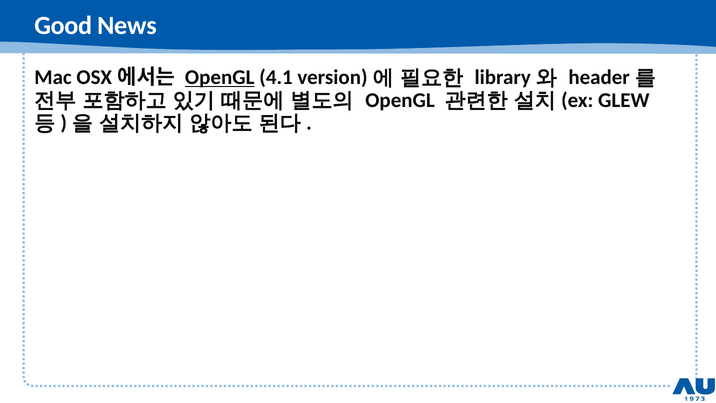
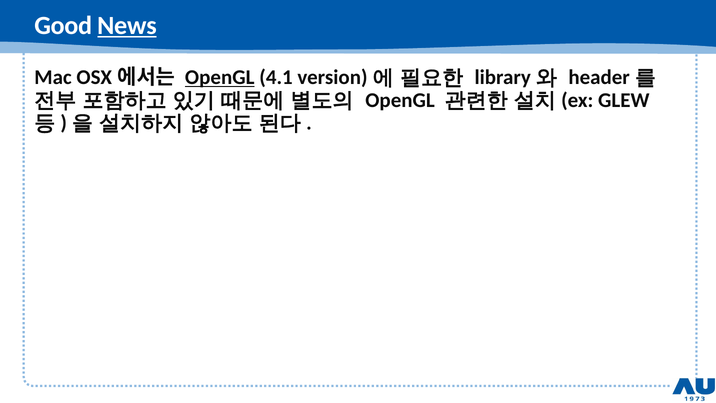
News underline: none -> present
